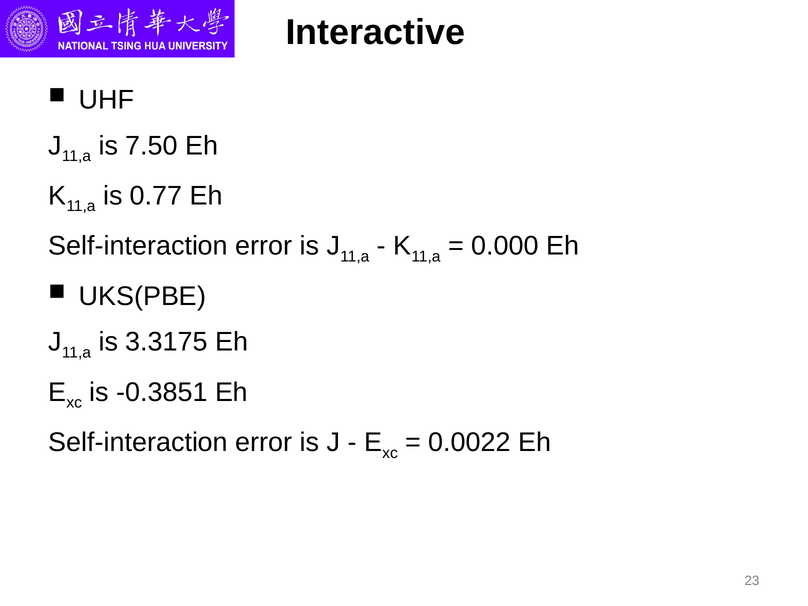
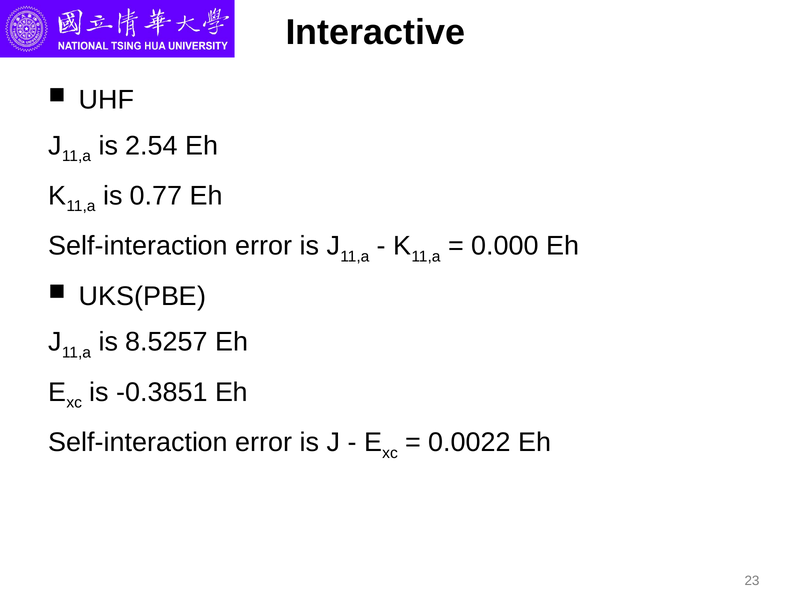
7.50: 7.50 -> 2.54
3.3175: 3.3175 -> 8.5257
